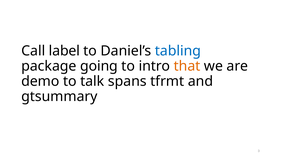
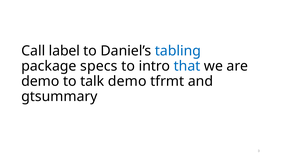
going: going -> specs
that colour: orange -> blue
talk spans: spans -> demo
